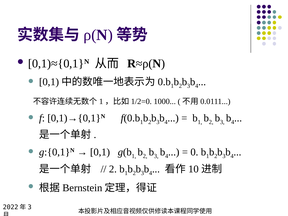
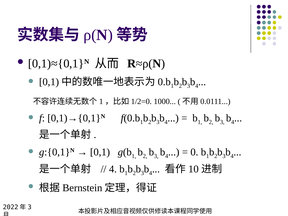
2 at (113, 169): 2 -> 4
